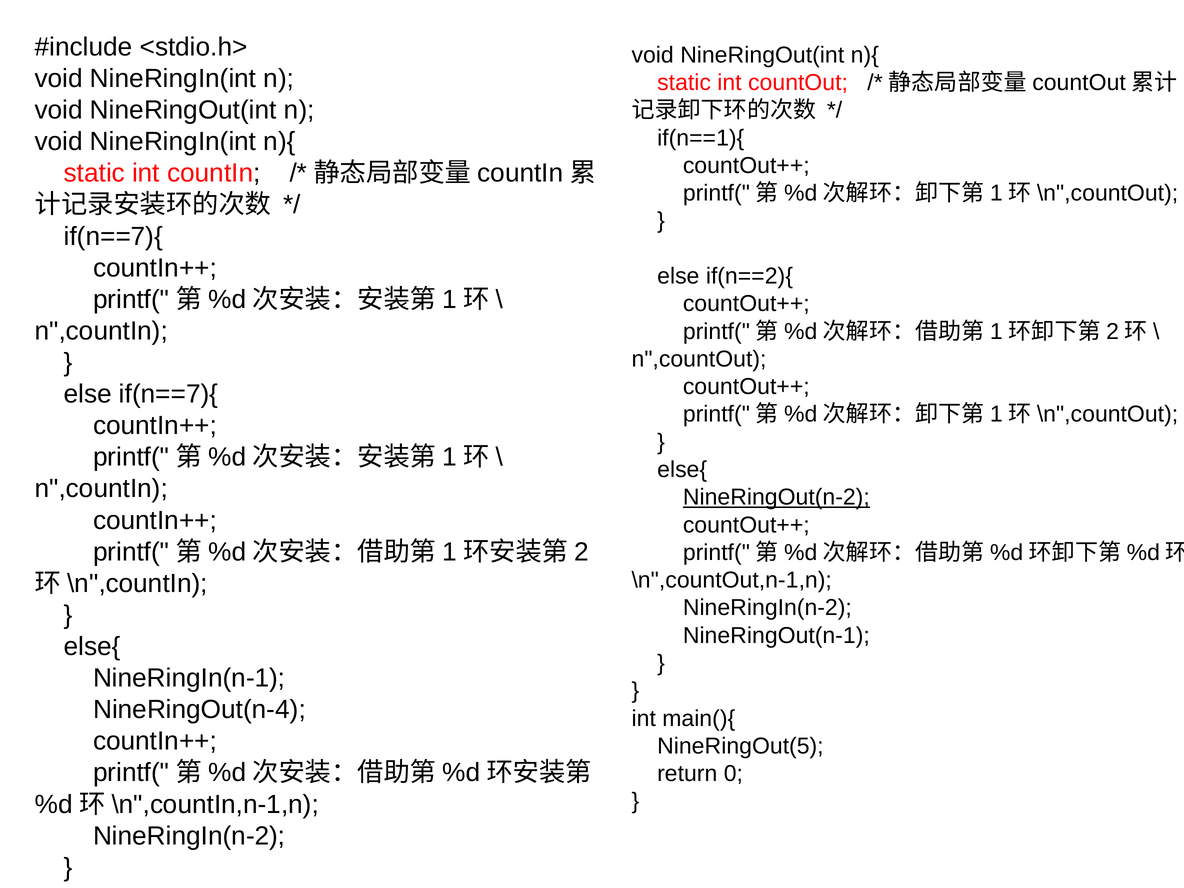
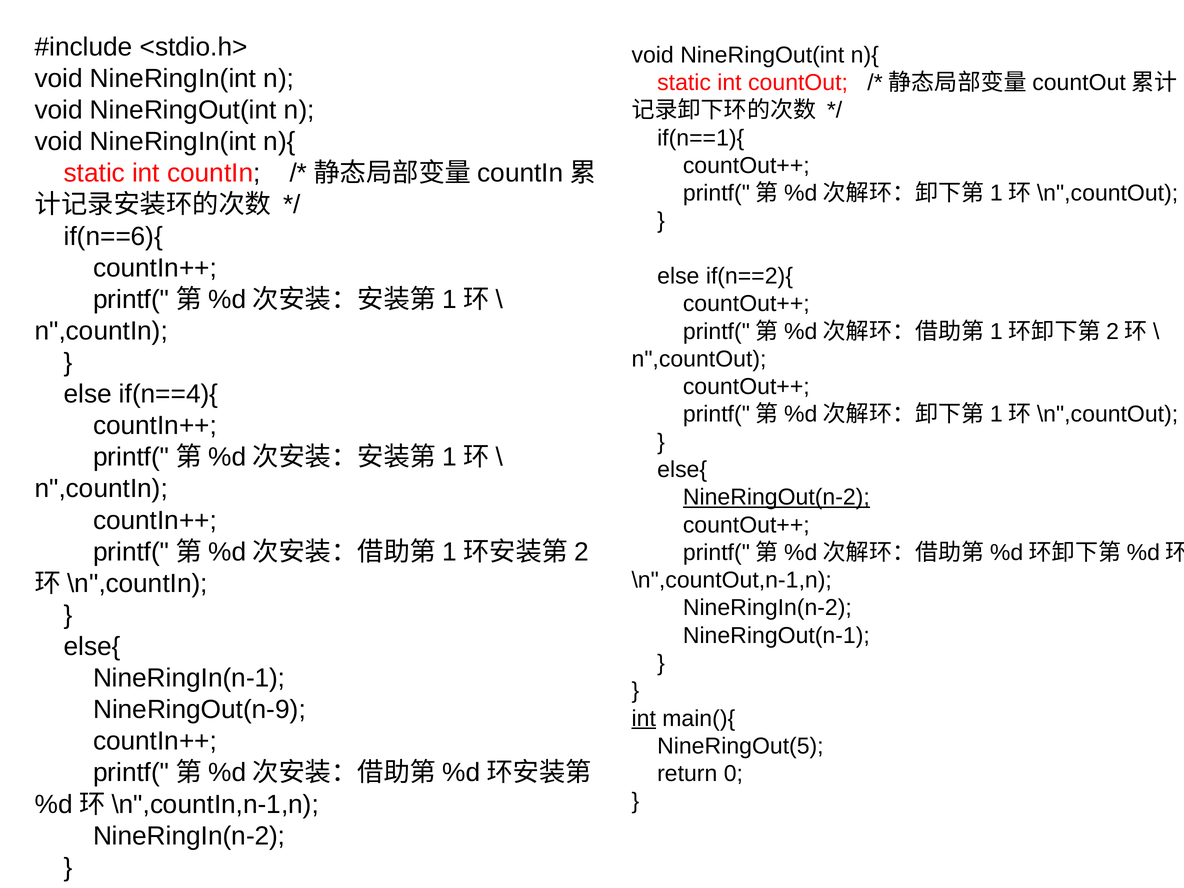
if(n==7){ at (113, 236): if(n==7){ -> if(n==6){
else if(n==7){: if(n==7){ -> if(n==4){
NineRingOut(n-4: NineRingOut(n-4 -> NineRingOut(n-9
int at (644, 718) underline: none -> present
